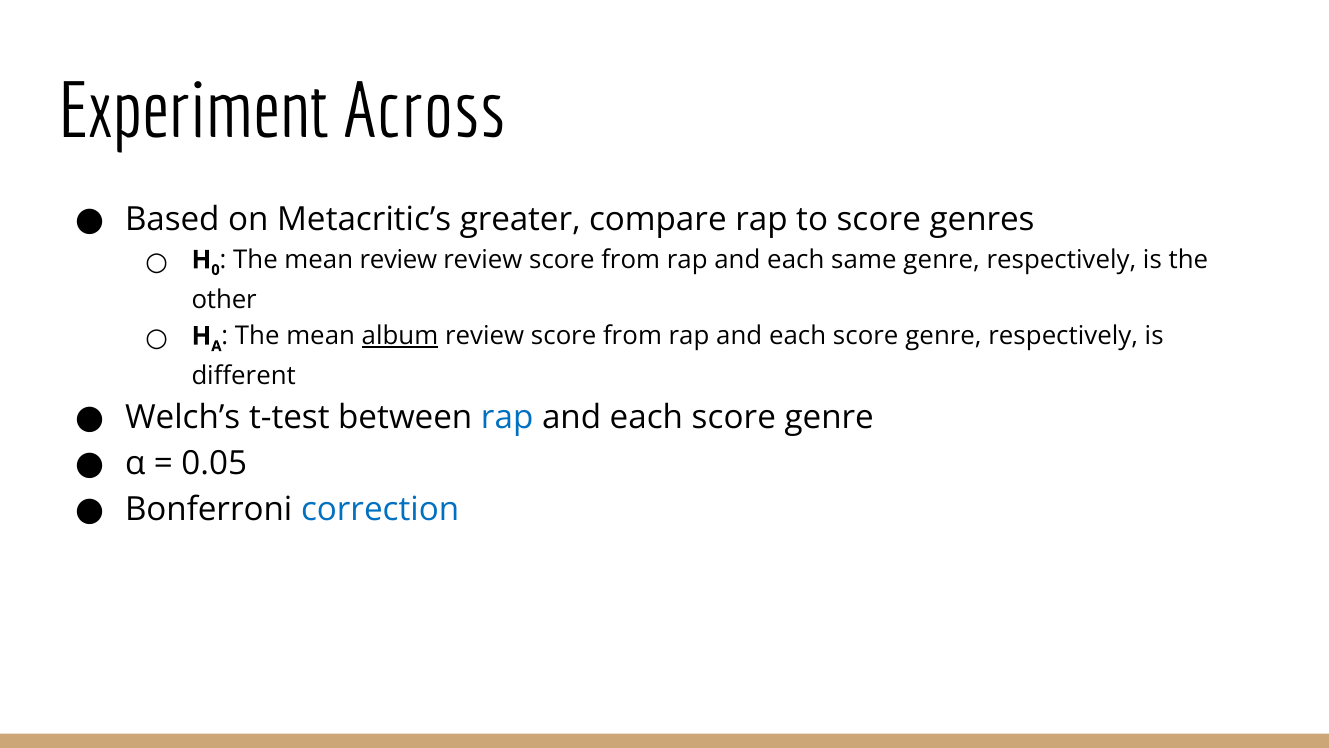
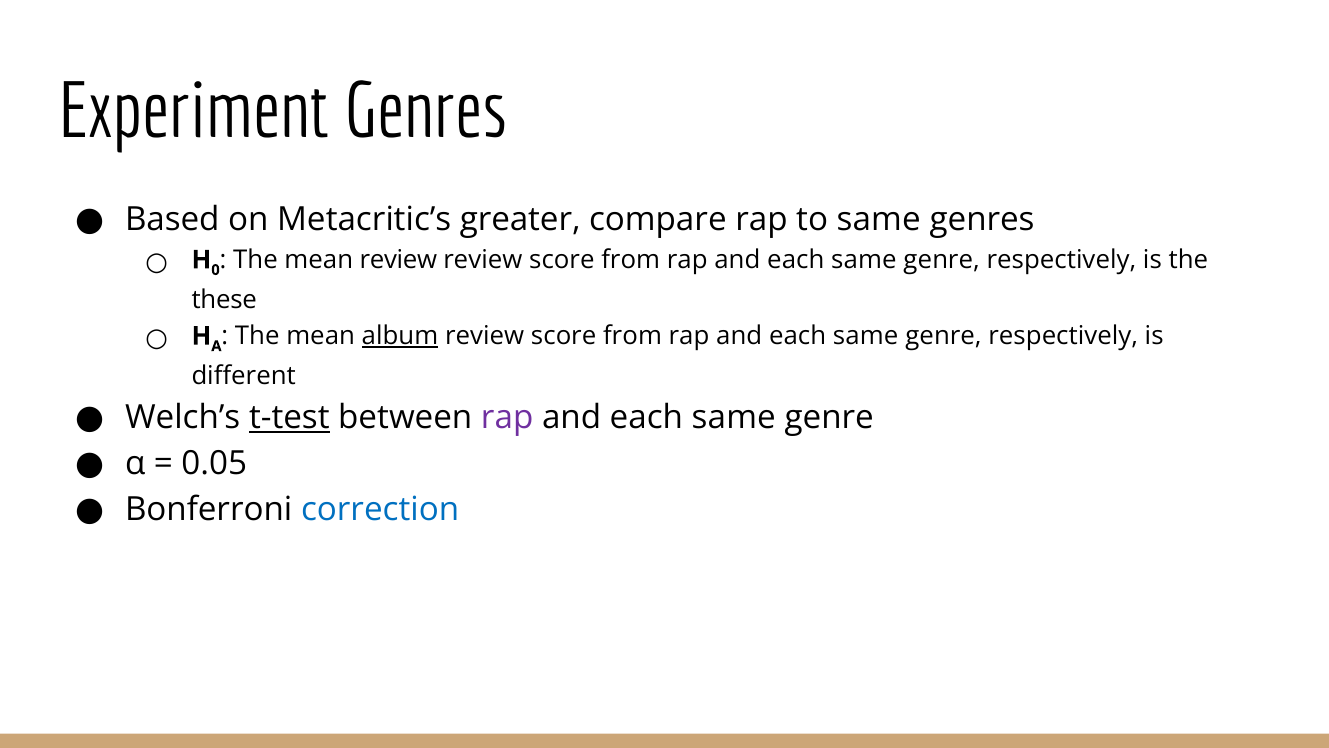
Experiment Across: Across -> Genres
to score: score -> same
other: other -> these
score at (866, 336): score -> same
t-test underline: none -> present
rap at (507, 418) colour: blue -> purple
score at (734, 418): score -> same
